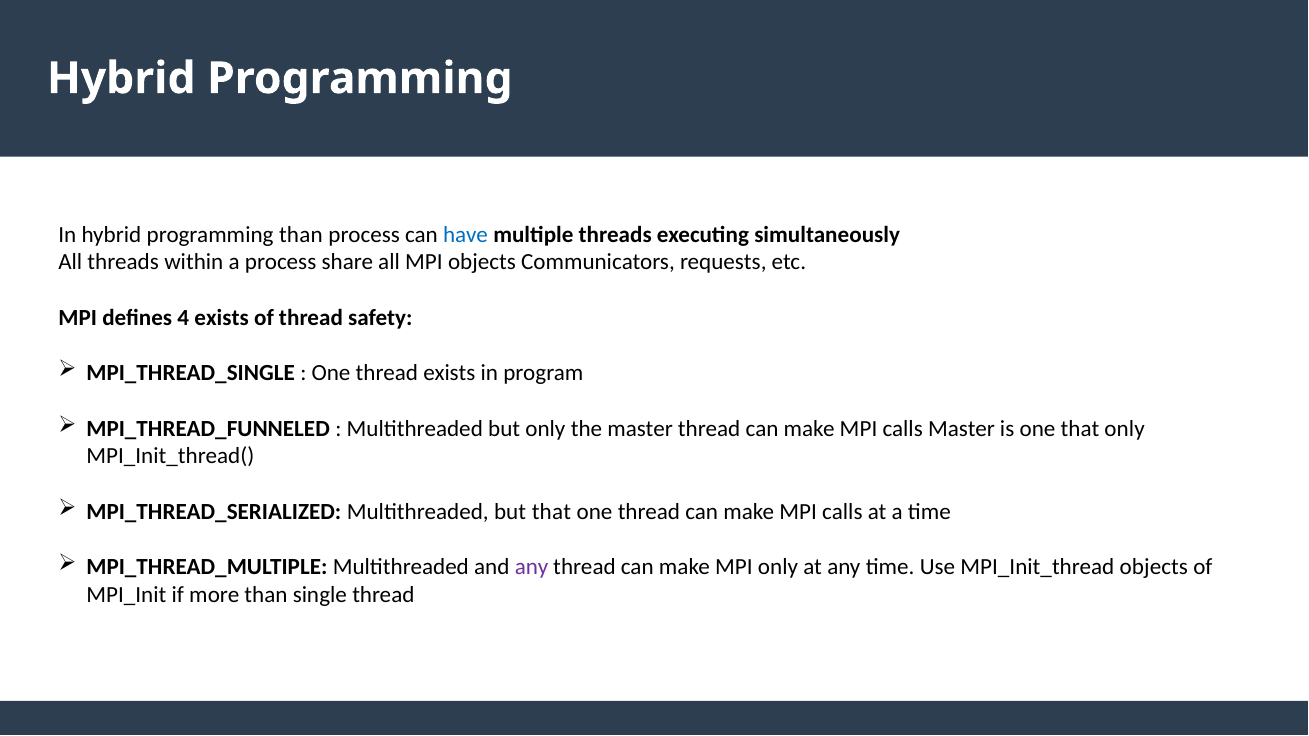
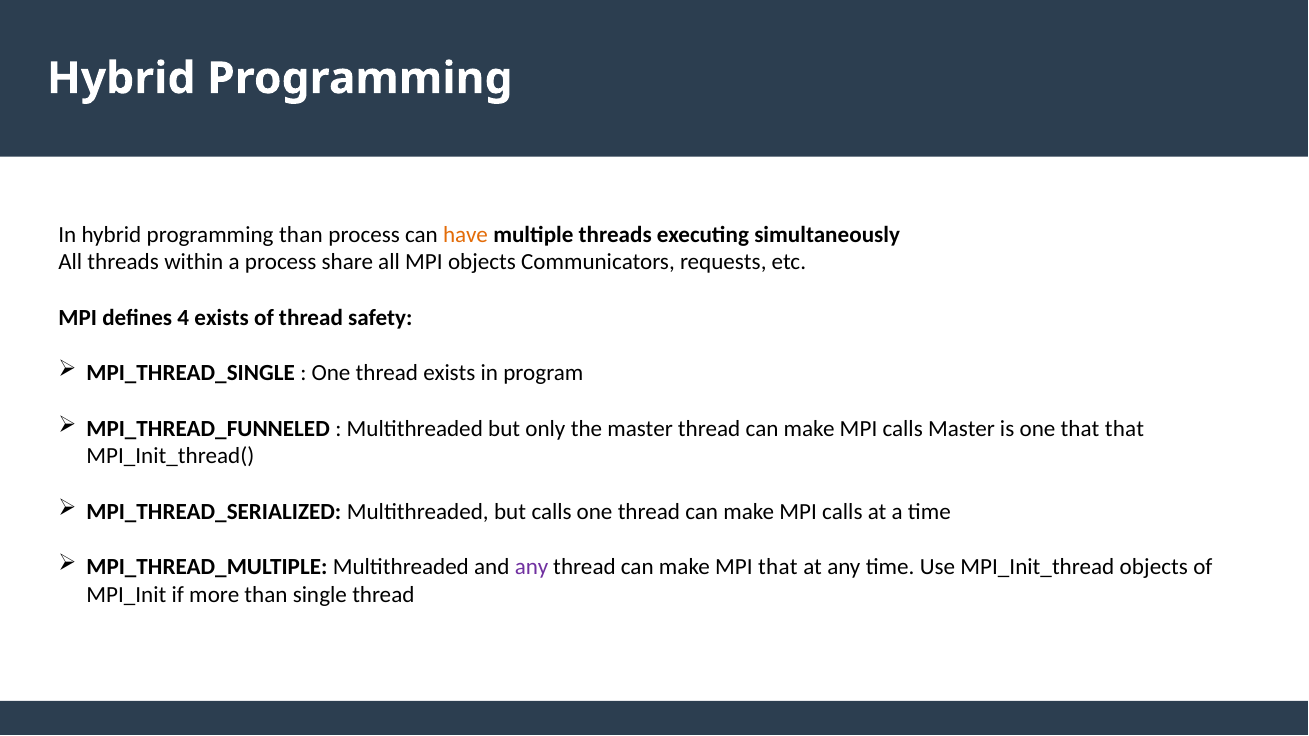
have colour: blue -> orange
that only: only -> that
but that: that -> calls
MPI only: only -> that
